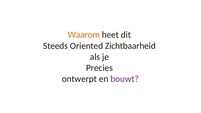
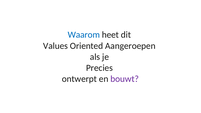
Waarom colour: orange -> blue
Steeds: Steeds -> Values
Zichtbaarheid: Zichtbaarheid -> Aangeroepen
